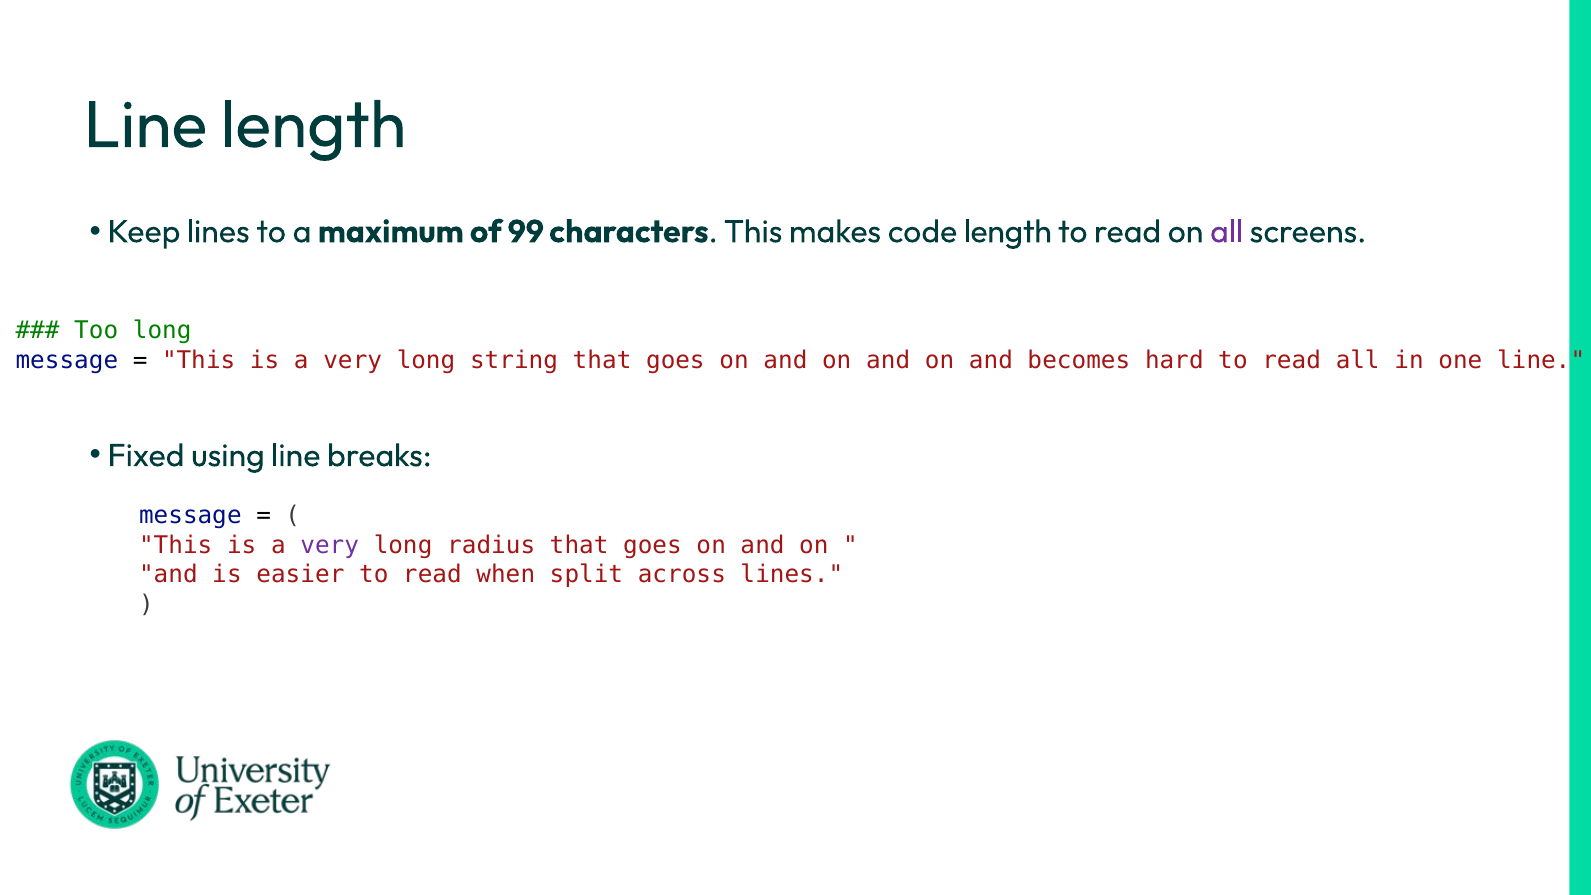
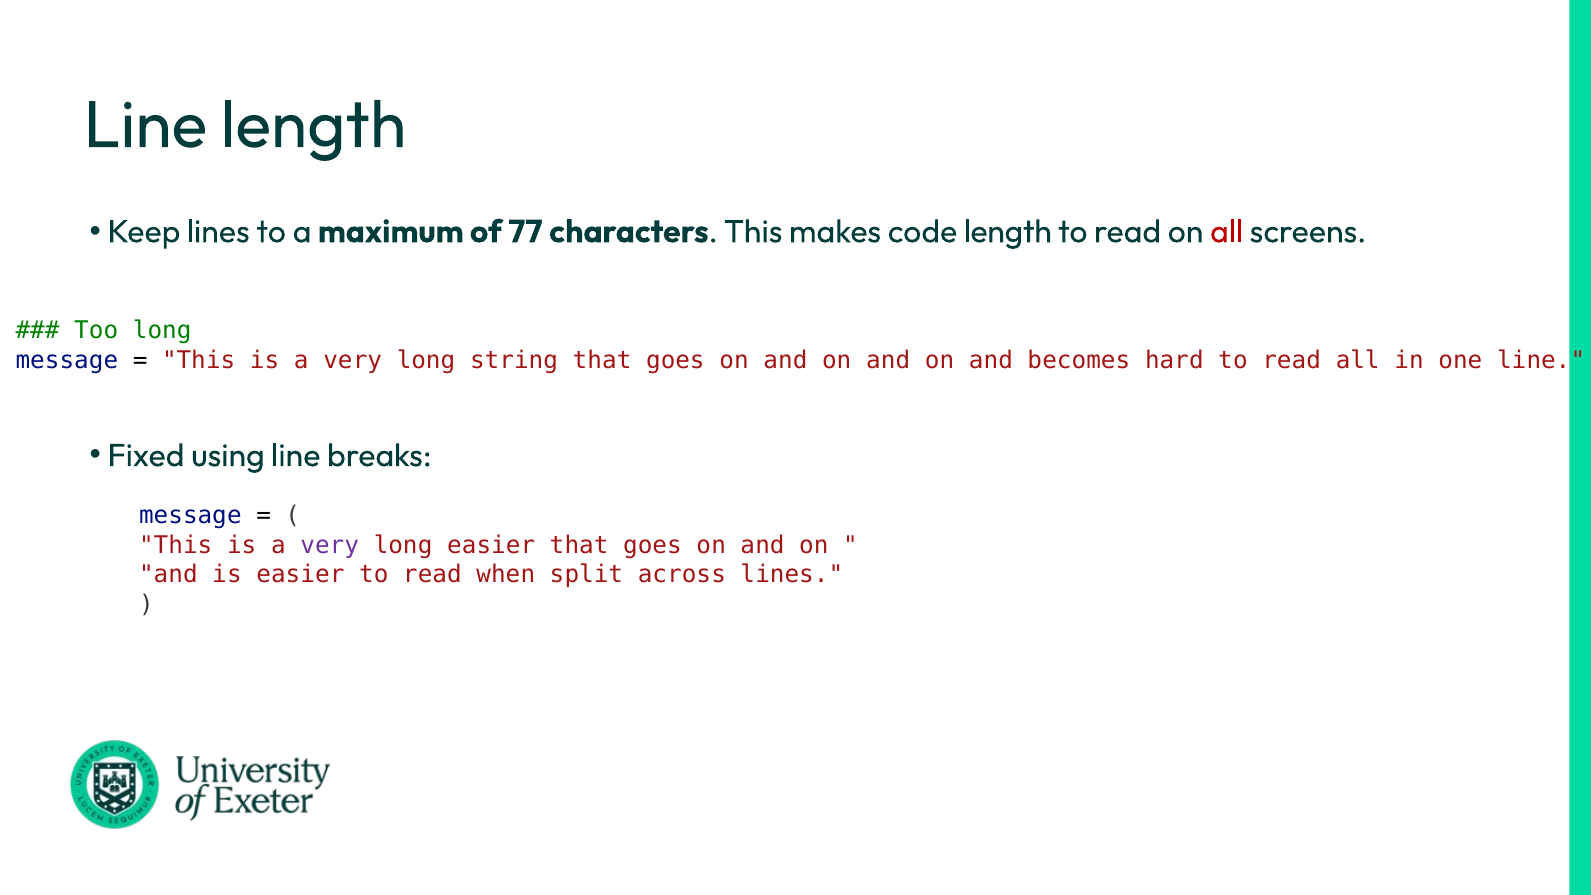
99: 99 -> 77
all at (1227, 232) colour: purple -> red
long radius: radius -> easier
